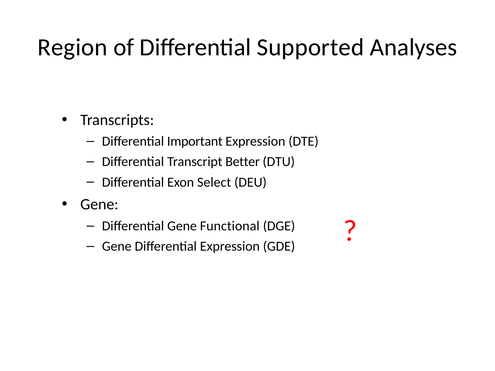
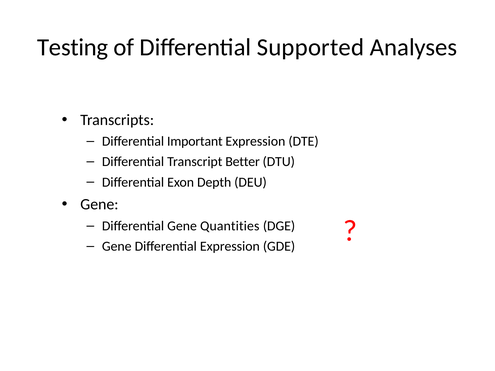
Region: Region -> Testing
Select: Select -> Depth
Functional: Functional -> Quantities
